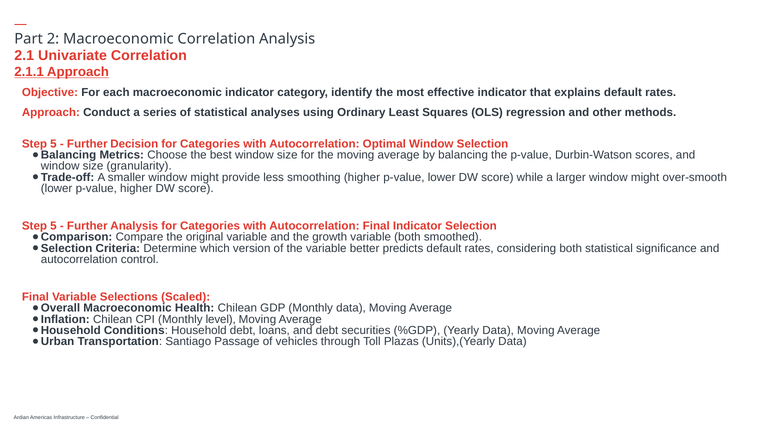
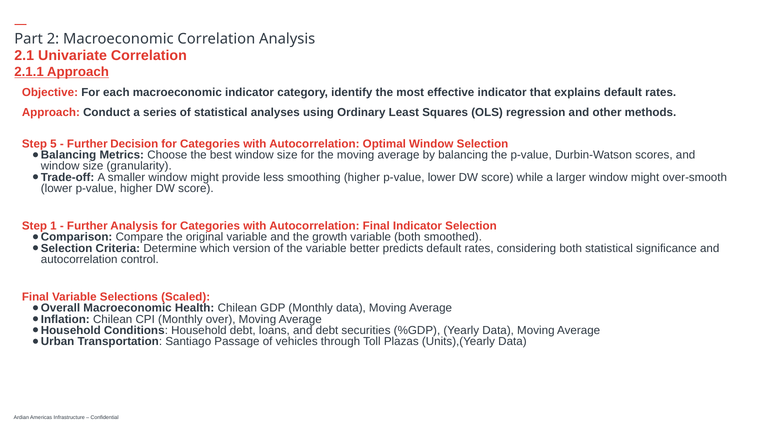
5 at (53, 226): 5 -> 1
level: level -> over
